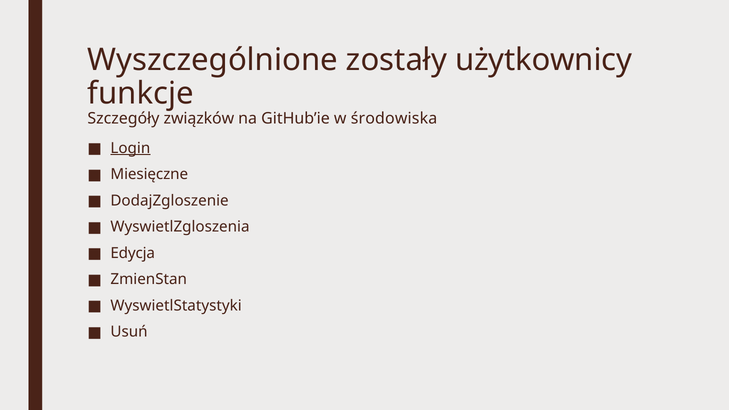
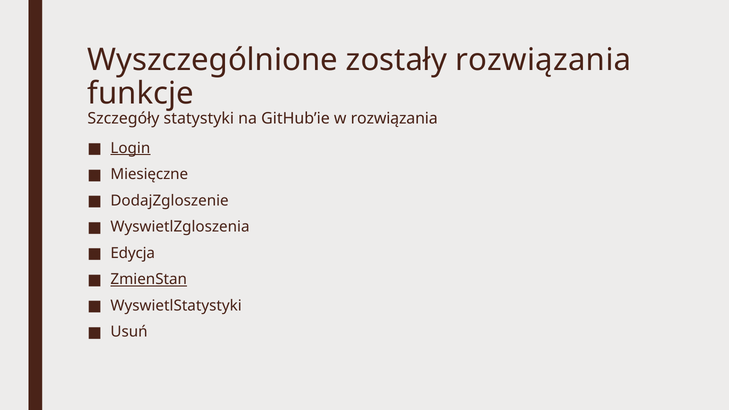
zostały użytkownicy: użytkownicy -> rozwiązania
związków: związków -> statystyki
w środowiska: środowiska -> rozwiązania
ZmienStan underline: none -> present
